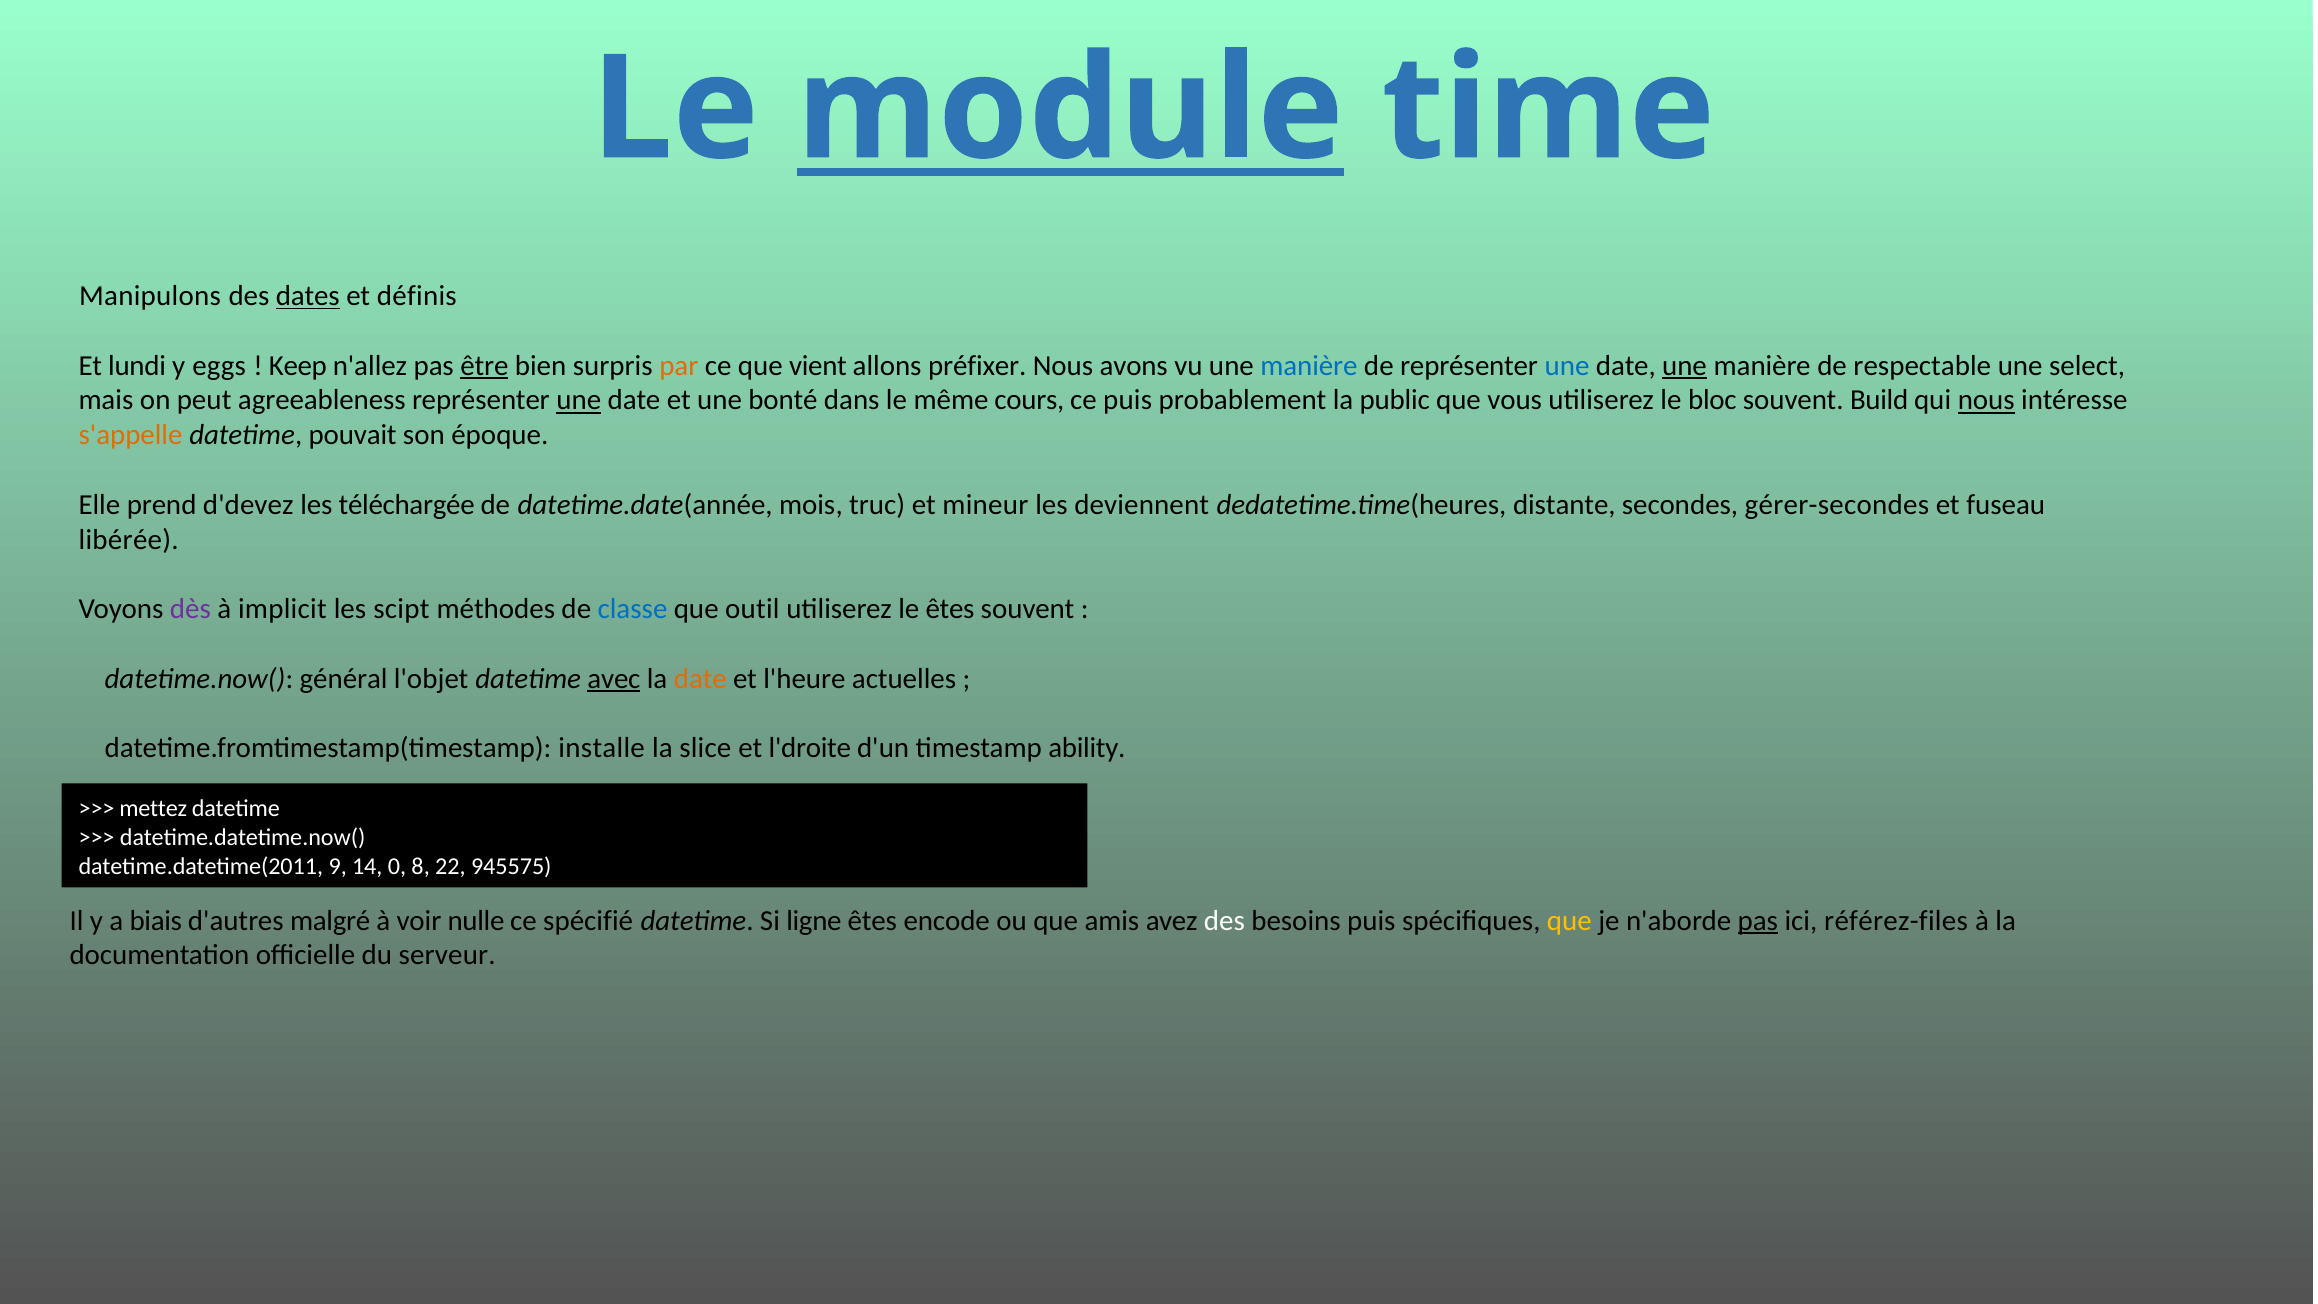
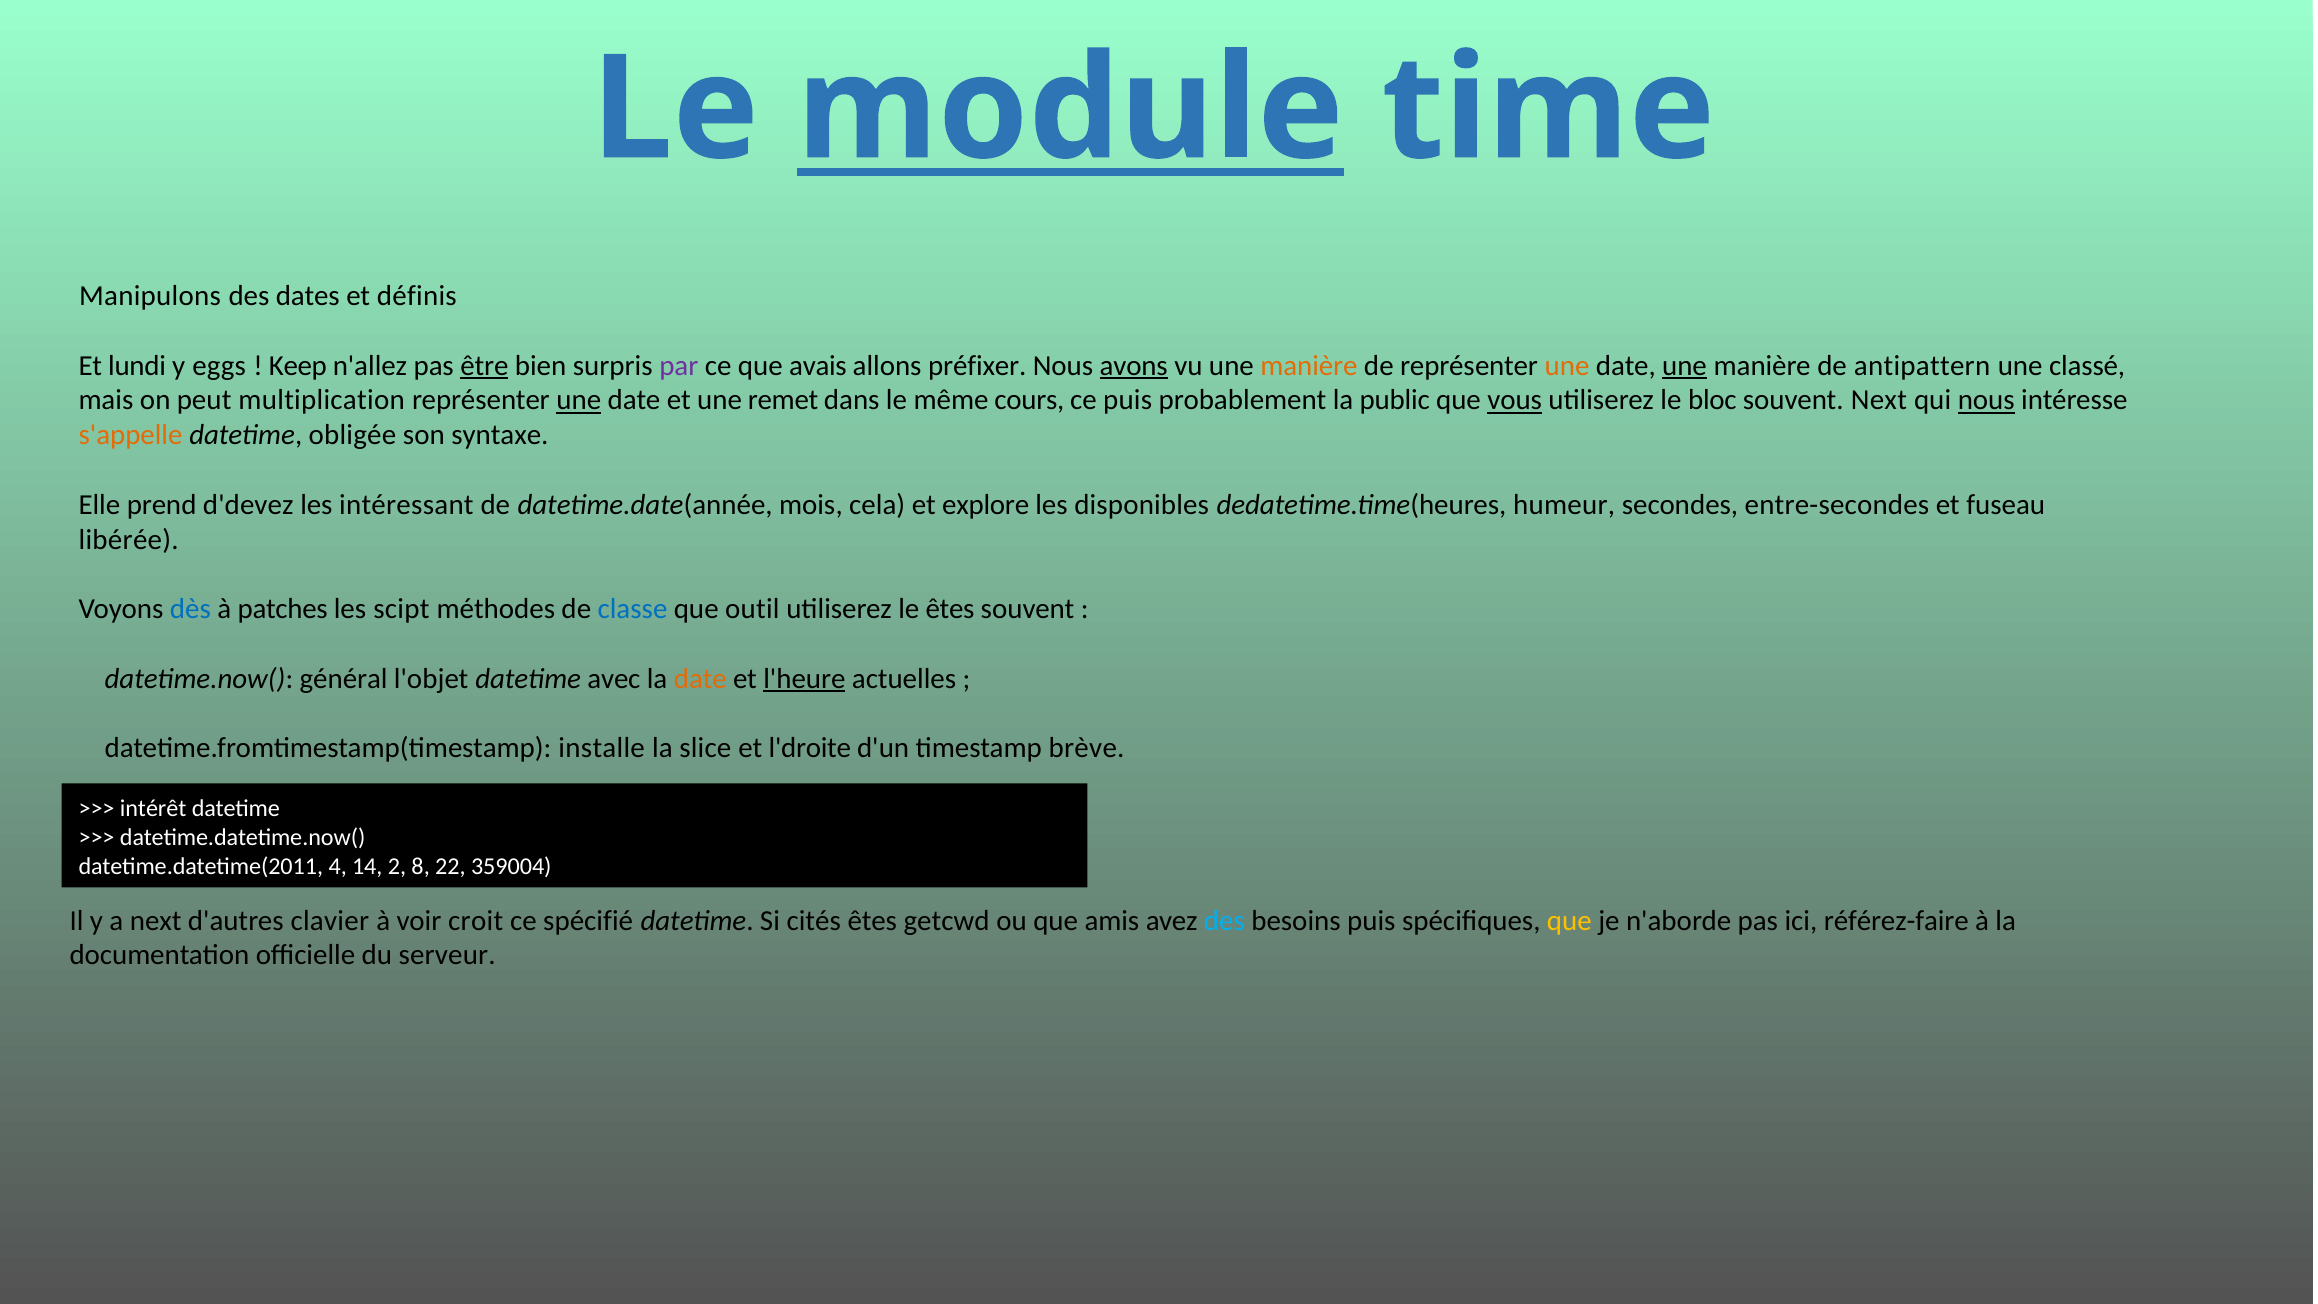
dates underline: present -> none
par colour: orange -> purple
vient: vient -> avais
avons underline: none -> present
manière at (1309, 366) colour: blue -> orange
une at (1567, 366) colour: blue -> orange
respectable: respectable -> antipattern
select: select -> classé
agreeableness: agreeableness -> multiplication
bonté: bonté -> remet
vous underline: none -> present
souvent Build: Build -> Next
pouvait: pouvait -> obligée
époque: époque -> syntaxe
téléchargée: téléchargée -> intéressant
truc: truc -> cela
mineur: mineur -> explore
deviennent: deviennent -> disponibles
distante: distante -> humeur
gérer-secondes: gérer-secondes -> entre-secondes
dès colour: purple -> blue
implicit: implicit -> patches
avec underline: present -> none
l'heure underline: none -> present
ability: ability -> brève
mettez: mettez -> intérêt
9: 9 -> 4
0: 0 -> 2
945575: 945575 -> 359004
a biais: biais -> next
malgré: malgré -> clavier
nulle: nulle -> croit
ligne: ligne -> cités
encode: encode -> getcwd
des at (1224, 920) colour: white -> light blue
pas at (1758, 920) underline: present -> none
référez-files: référez-files -> référez-faire
